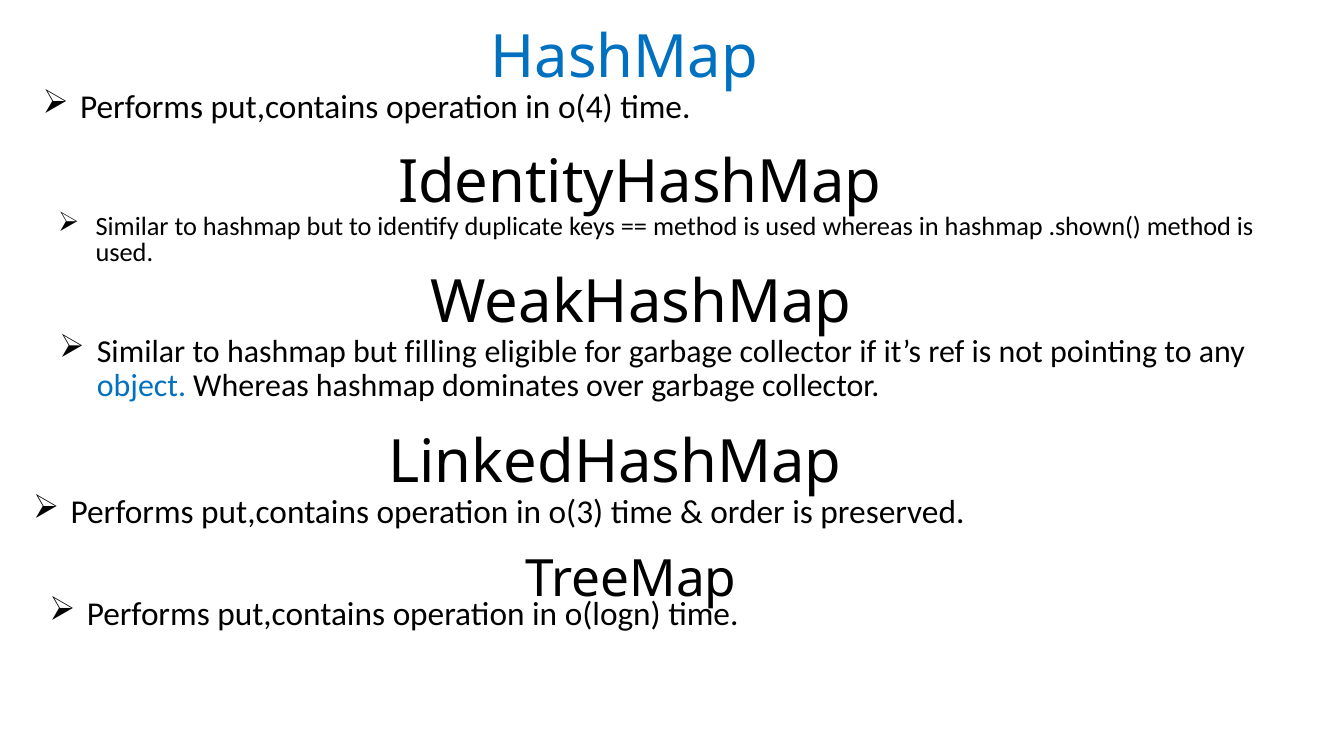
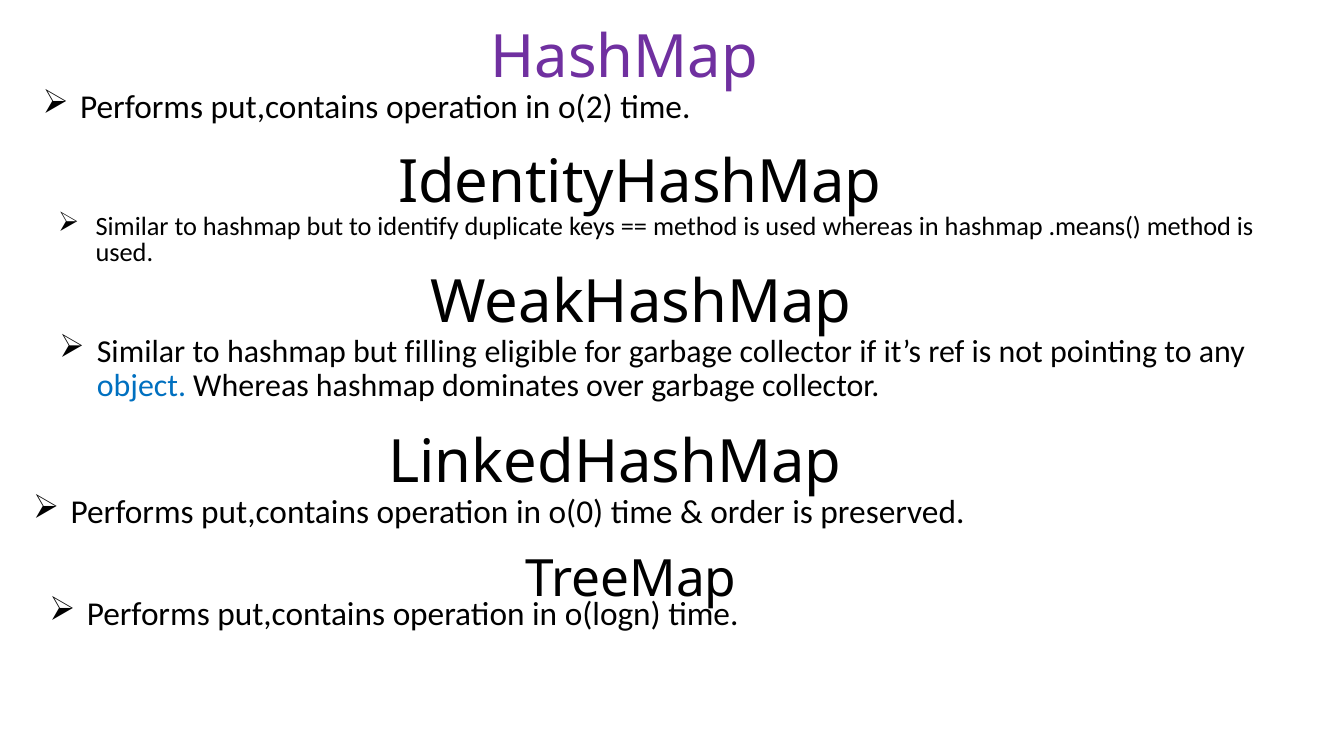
HashMap at (624, 58) colour: blue -> purple
o(4: o(4 -> o(2
.shown(: .shown( -> .means(
o(3: o(3 -> o(0
